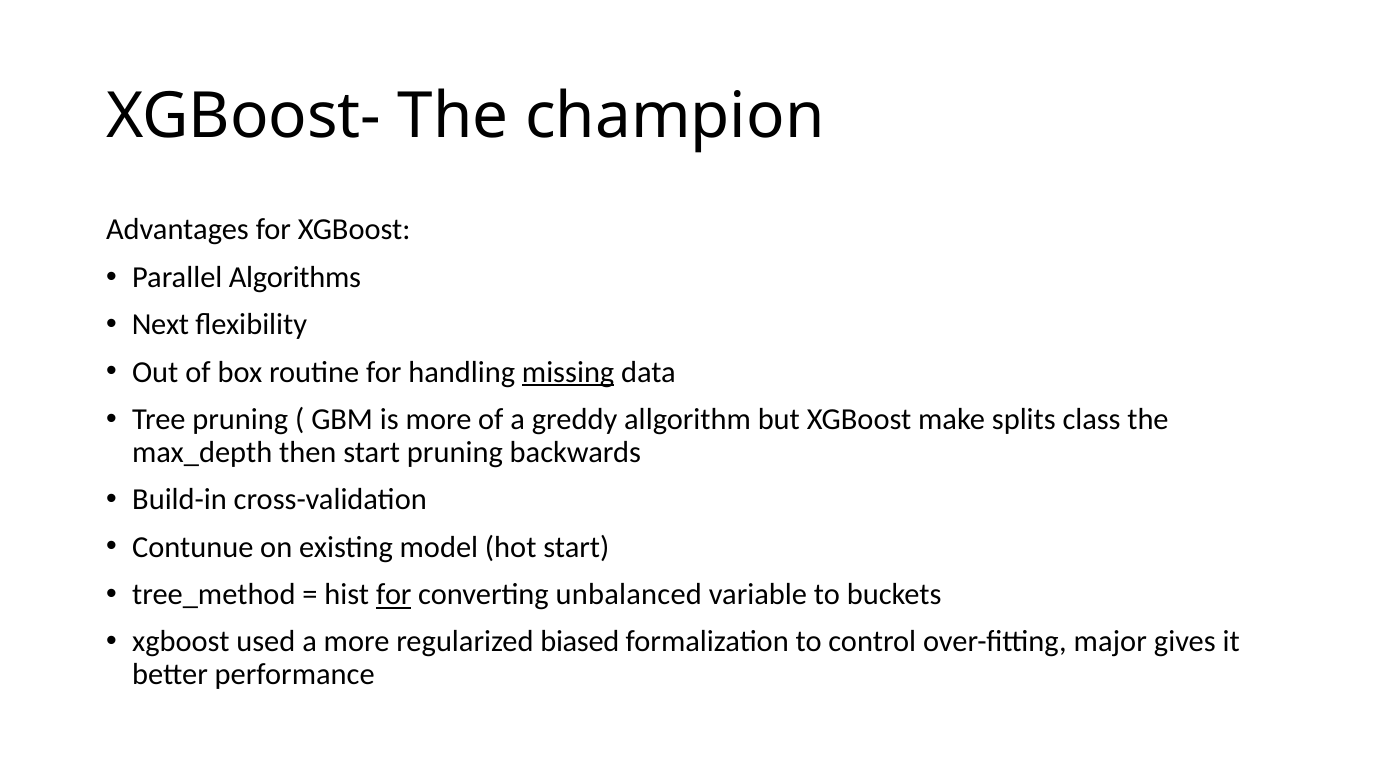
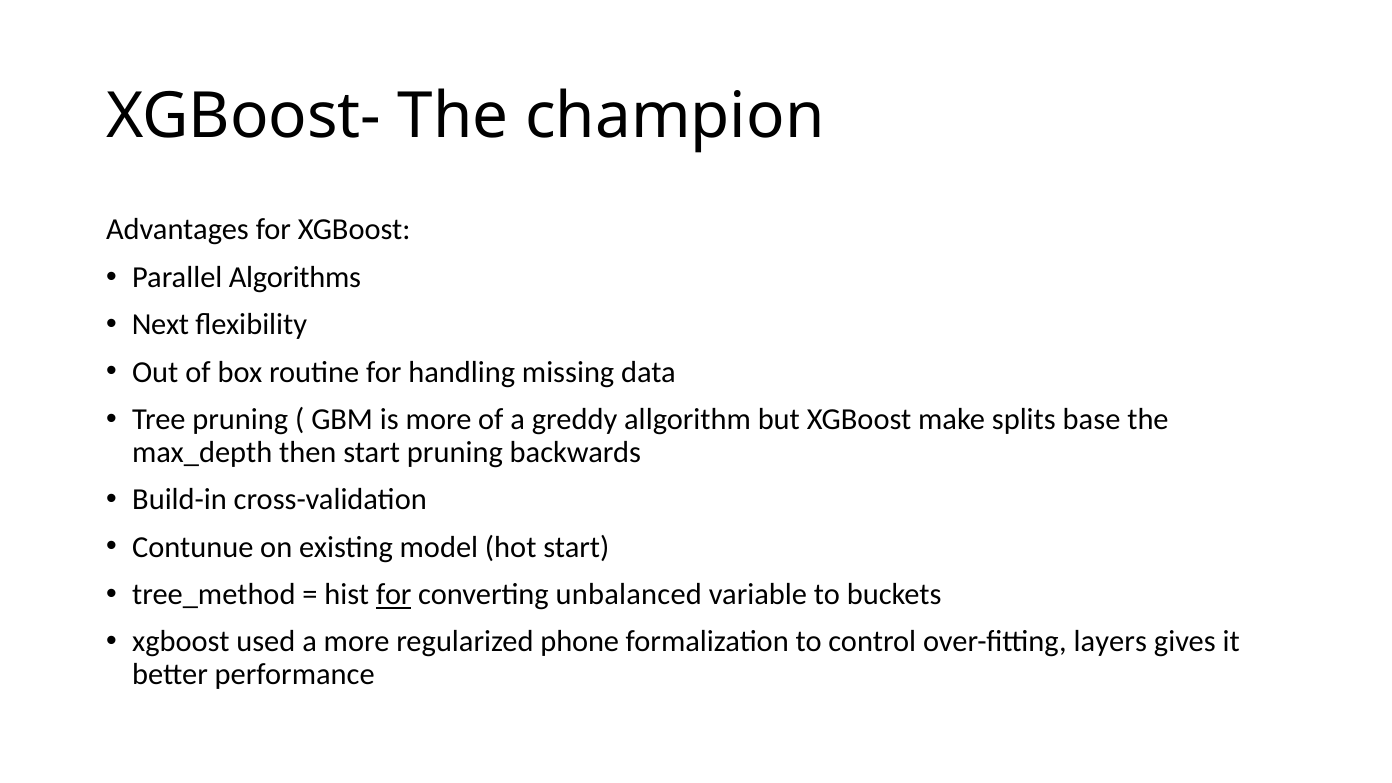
missing underline: present -> none
class: class -> base
biased: biased -> phone
major: major -> layers
